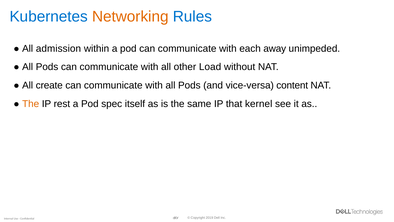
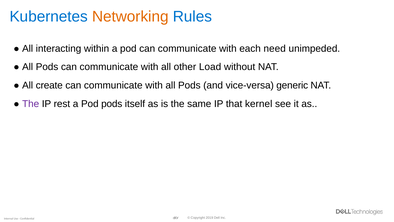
admission: admission -> interacting
away: away -> need
content: content -> generic
The at (31, 104) colour: orange -> purple
Pod spec: spec -> pods
